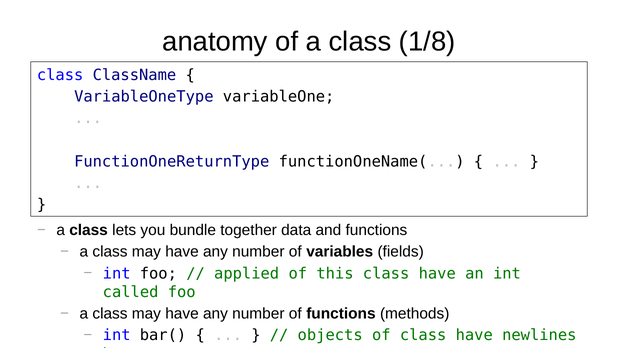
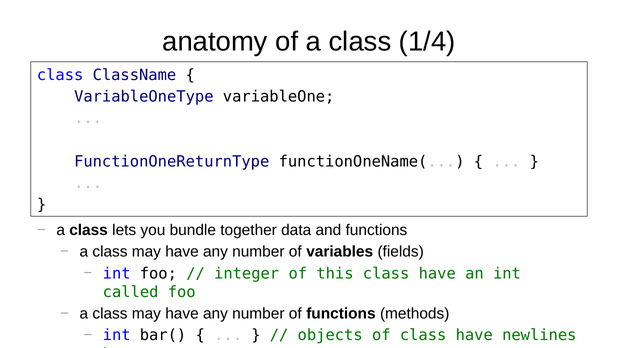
1/8: 1/8 -> 1/4
applied: applied -> integer
